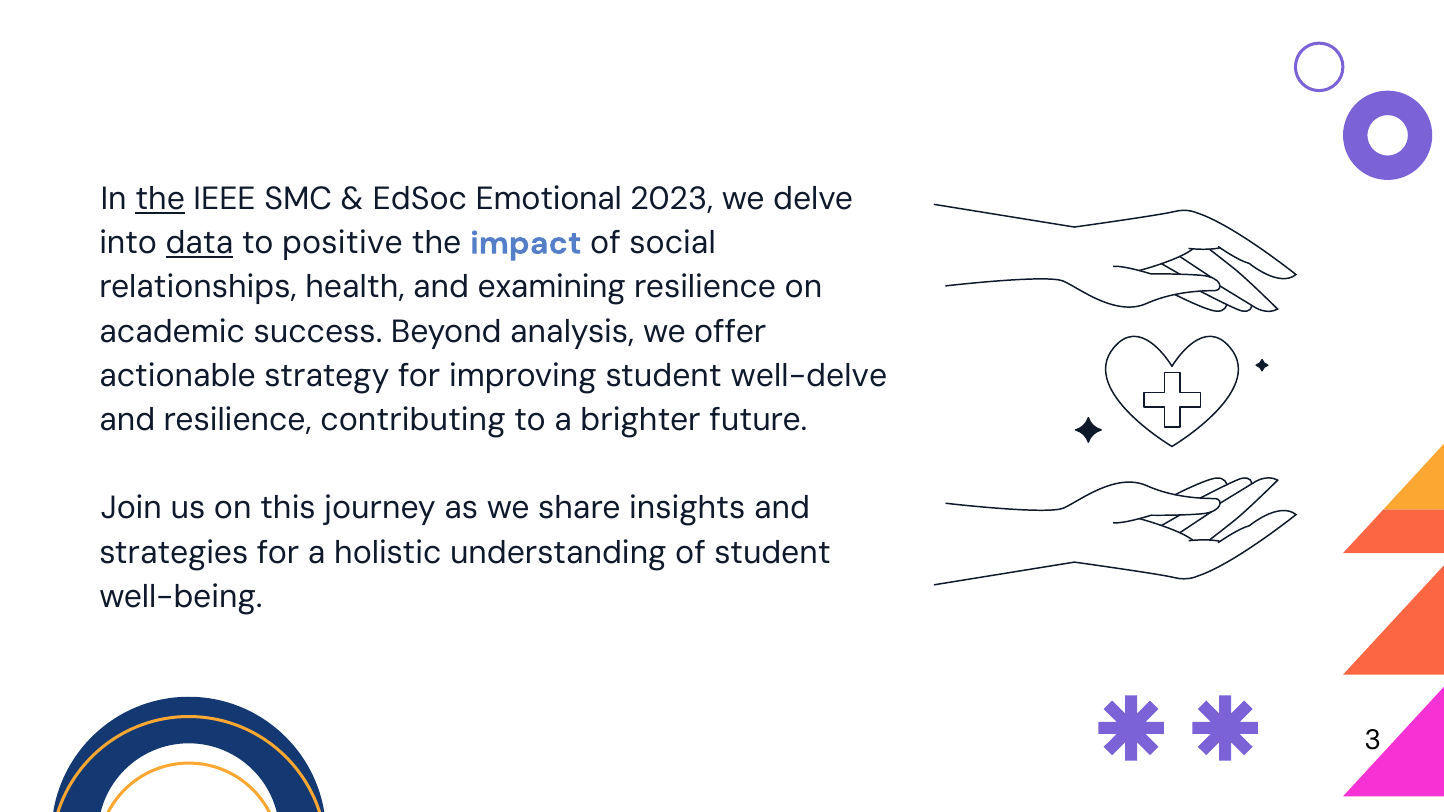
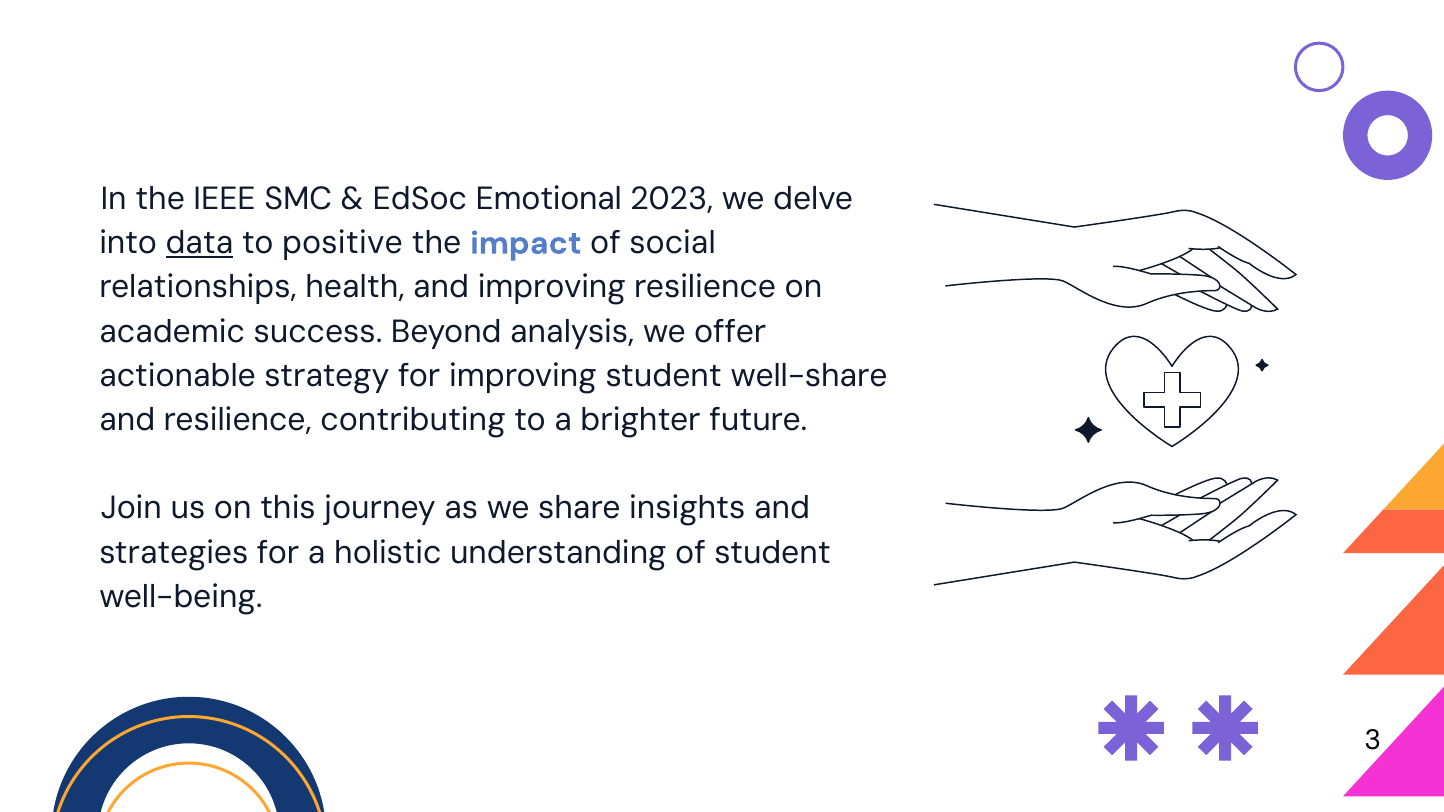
the at (160, 199) underline: present -> none
and examining: examining -> improving
well-delve: well-delve -> well-share
